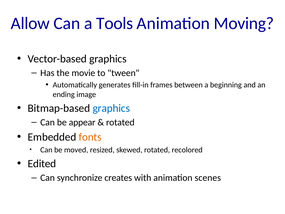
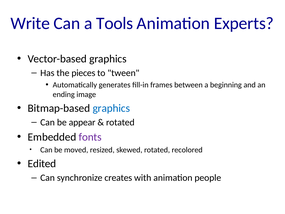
Allow: Allow -> Write
Moving: Moving -> Experts
movie: movie -> pieces
fonts colour: orange -> purple
scenes: scenes -> people
